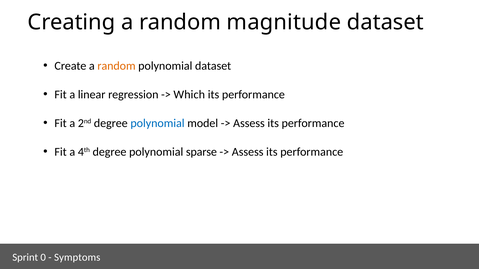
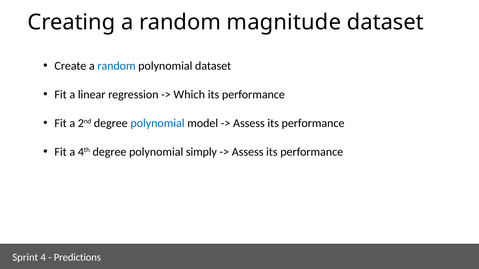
random at (116, 66) colour: orange -> blue
sparse: sparse -> simply
0: 0 -> 4
Symptoms: Symptoms -> Predictions
